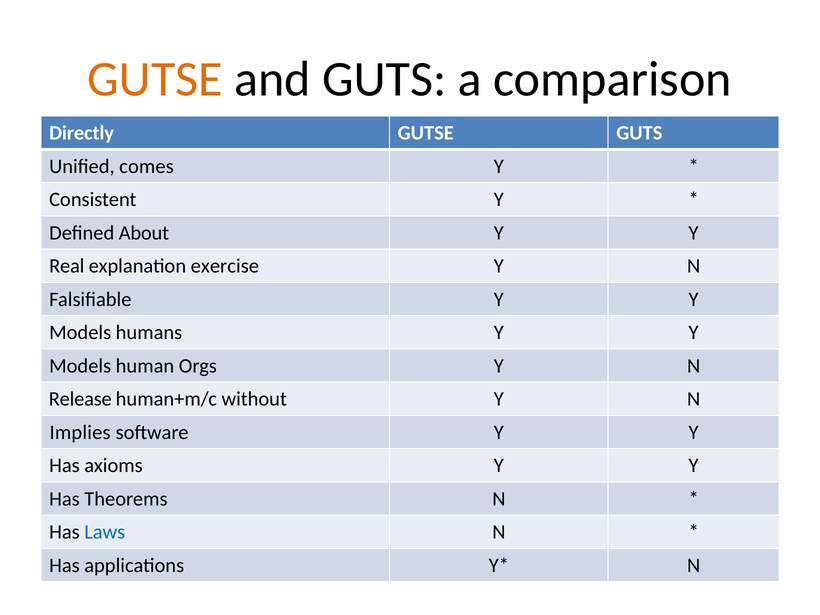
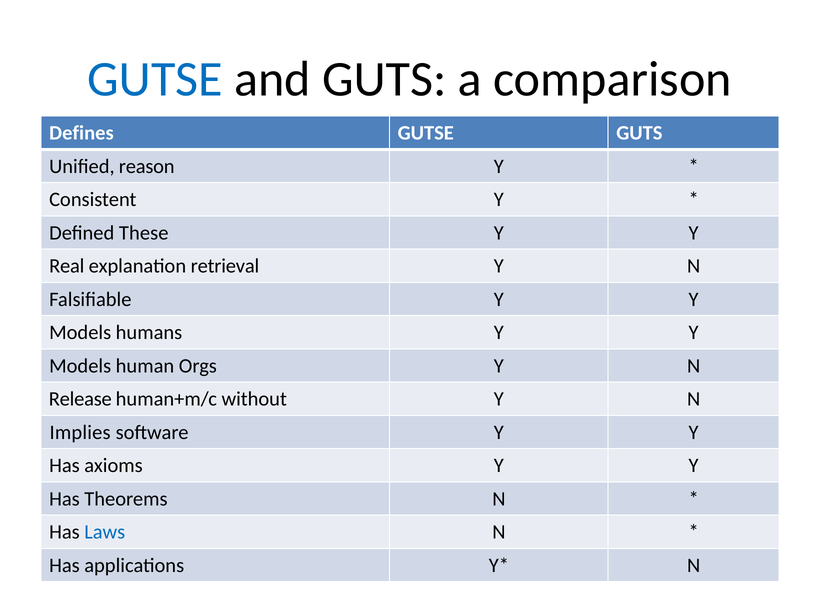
GUTSE at (155, 79) colour: orange -> blue
Directly: Directly -> Defines
comes: comes -> reason
About: About -> These
exercise: exercise -> retrieval
